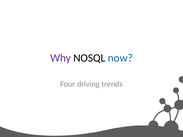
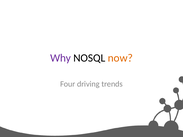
now colour: blue -> orange
